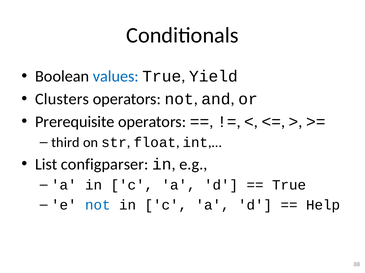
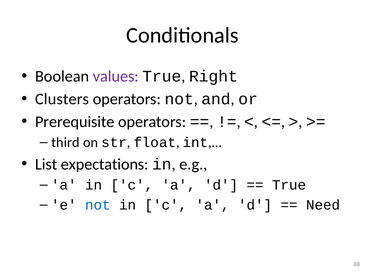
values colour: blue -> purple
Yield: Yield -> Right
configparser: configparser -> expectations
Help: Help -> Need
